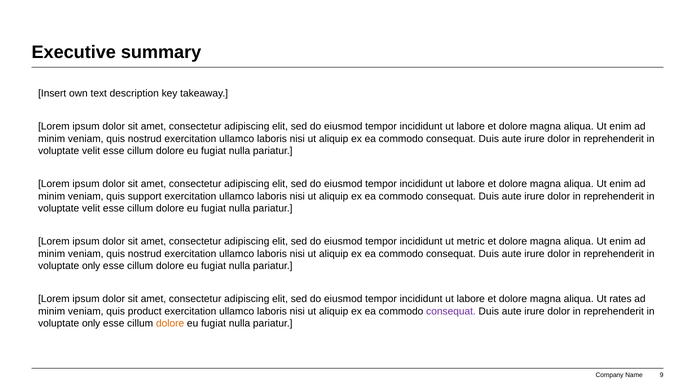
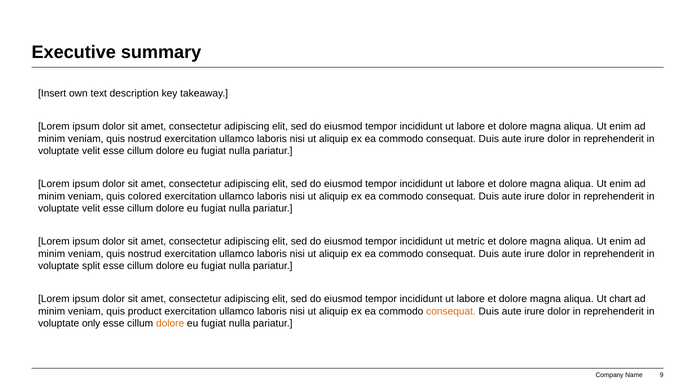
support: support -> colored
only at (91, 266): only -> split
rates: rates -> chart
consequat at (451, 311) colour: purple -> orange
